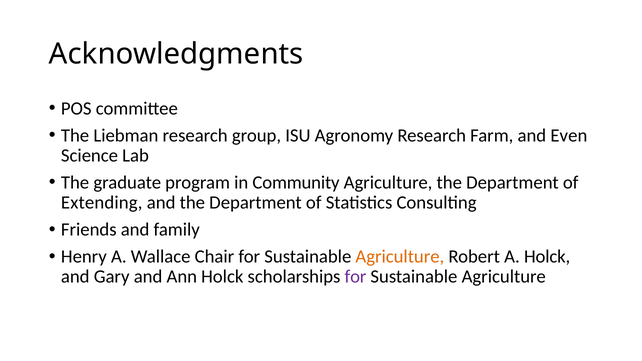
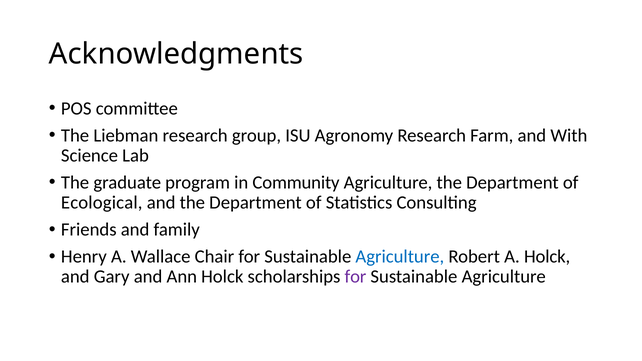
Even: Even -> With
Extending: Extending -> Ecological
Agriculture at (400, 257) colour: orange -> blue
